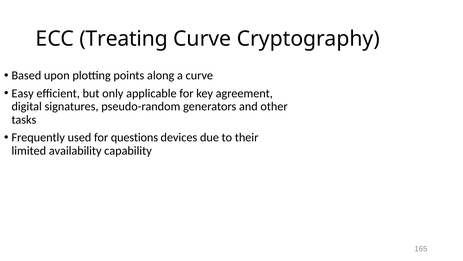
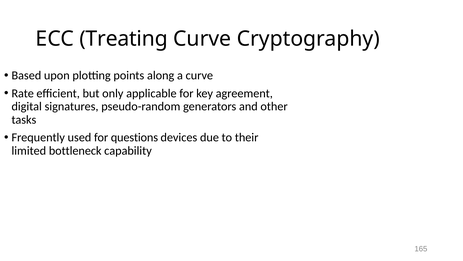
Easy: Easy -> Rate
availability: availability -> bottleneck
